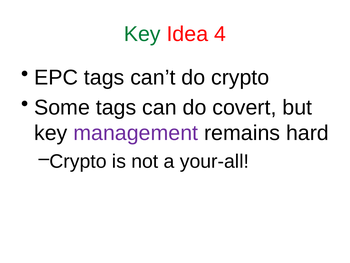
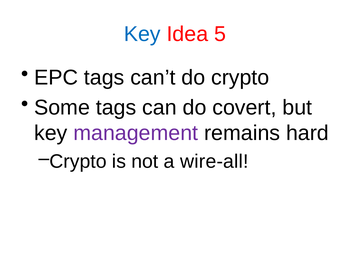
Key at (142, 34) colour: green -> blue
4: 4 -> 5
your-all: your-all -> wire-all
